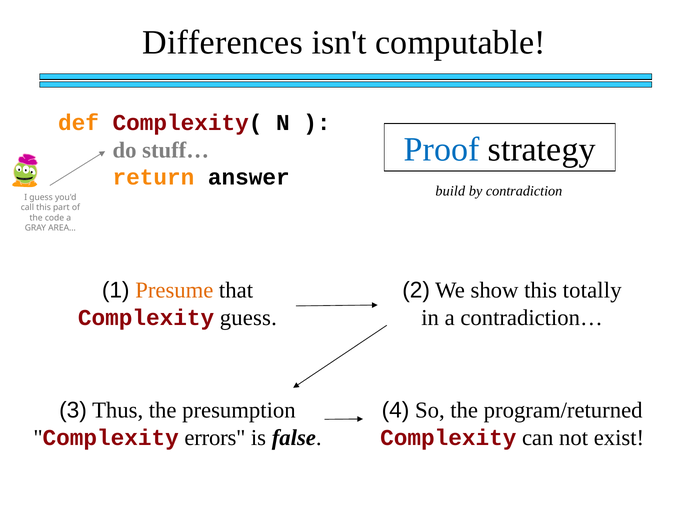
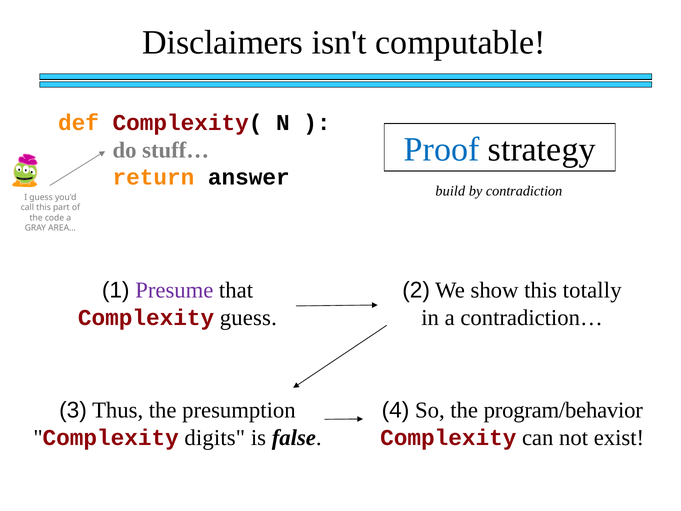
Differences: Differences -> Disclaimers
Presume colour: orange -> purple
program/returned: program/returned -> program/behavior
errors: errors -> digits
